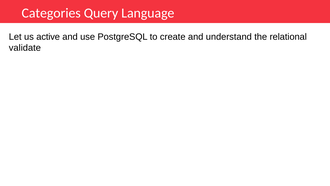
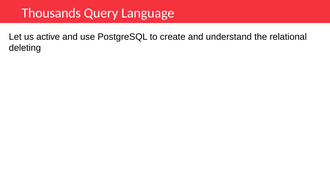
Categories: Categories -> Thousands
validate: validate -> deleting
